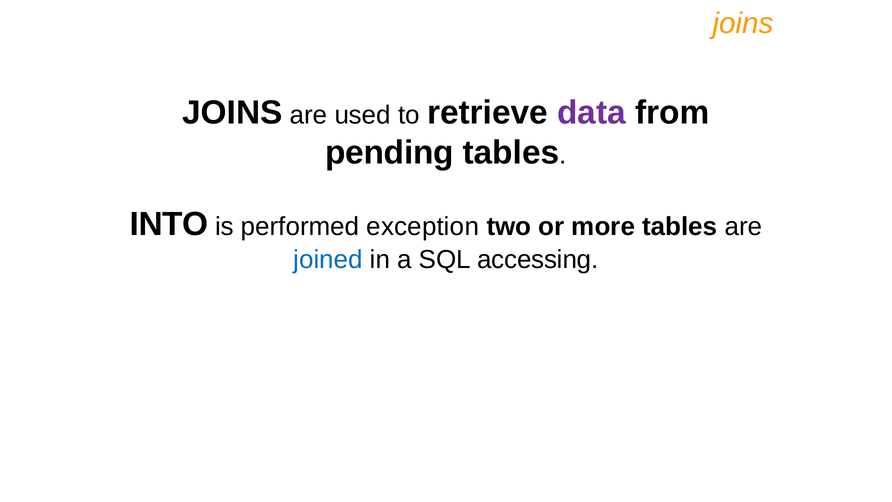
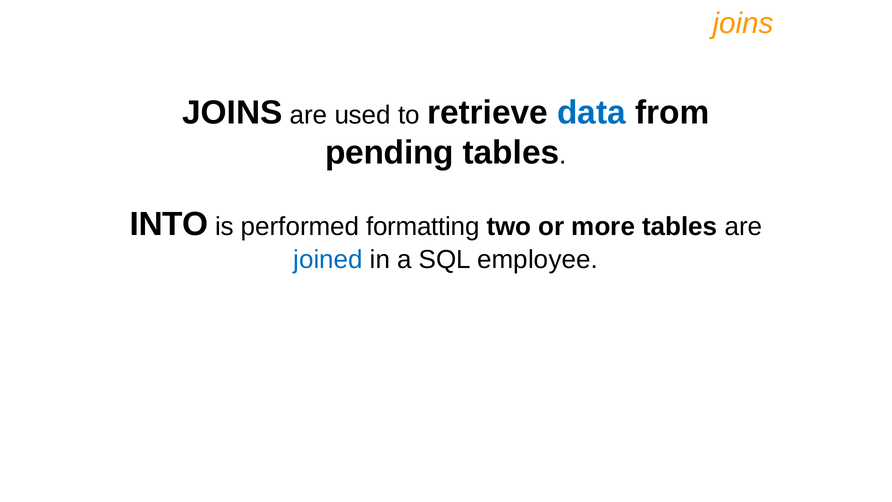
data colour: purple -> blue
exception: exception -> formatting
accessing: accessing -> employee
